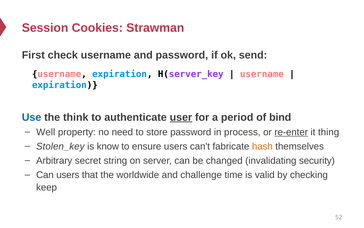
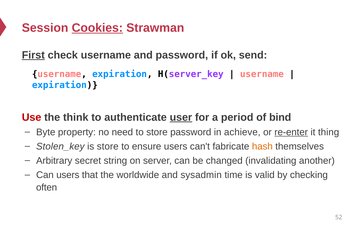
Cookies underline: none -> present
First underline: none -> present
Use colour: blue -> red
Well: Well -> Byte
process: process -> achieve
is know: know -> store
security: security -> another
challenge: challenge -> sysadmin
keep: keep -> often
